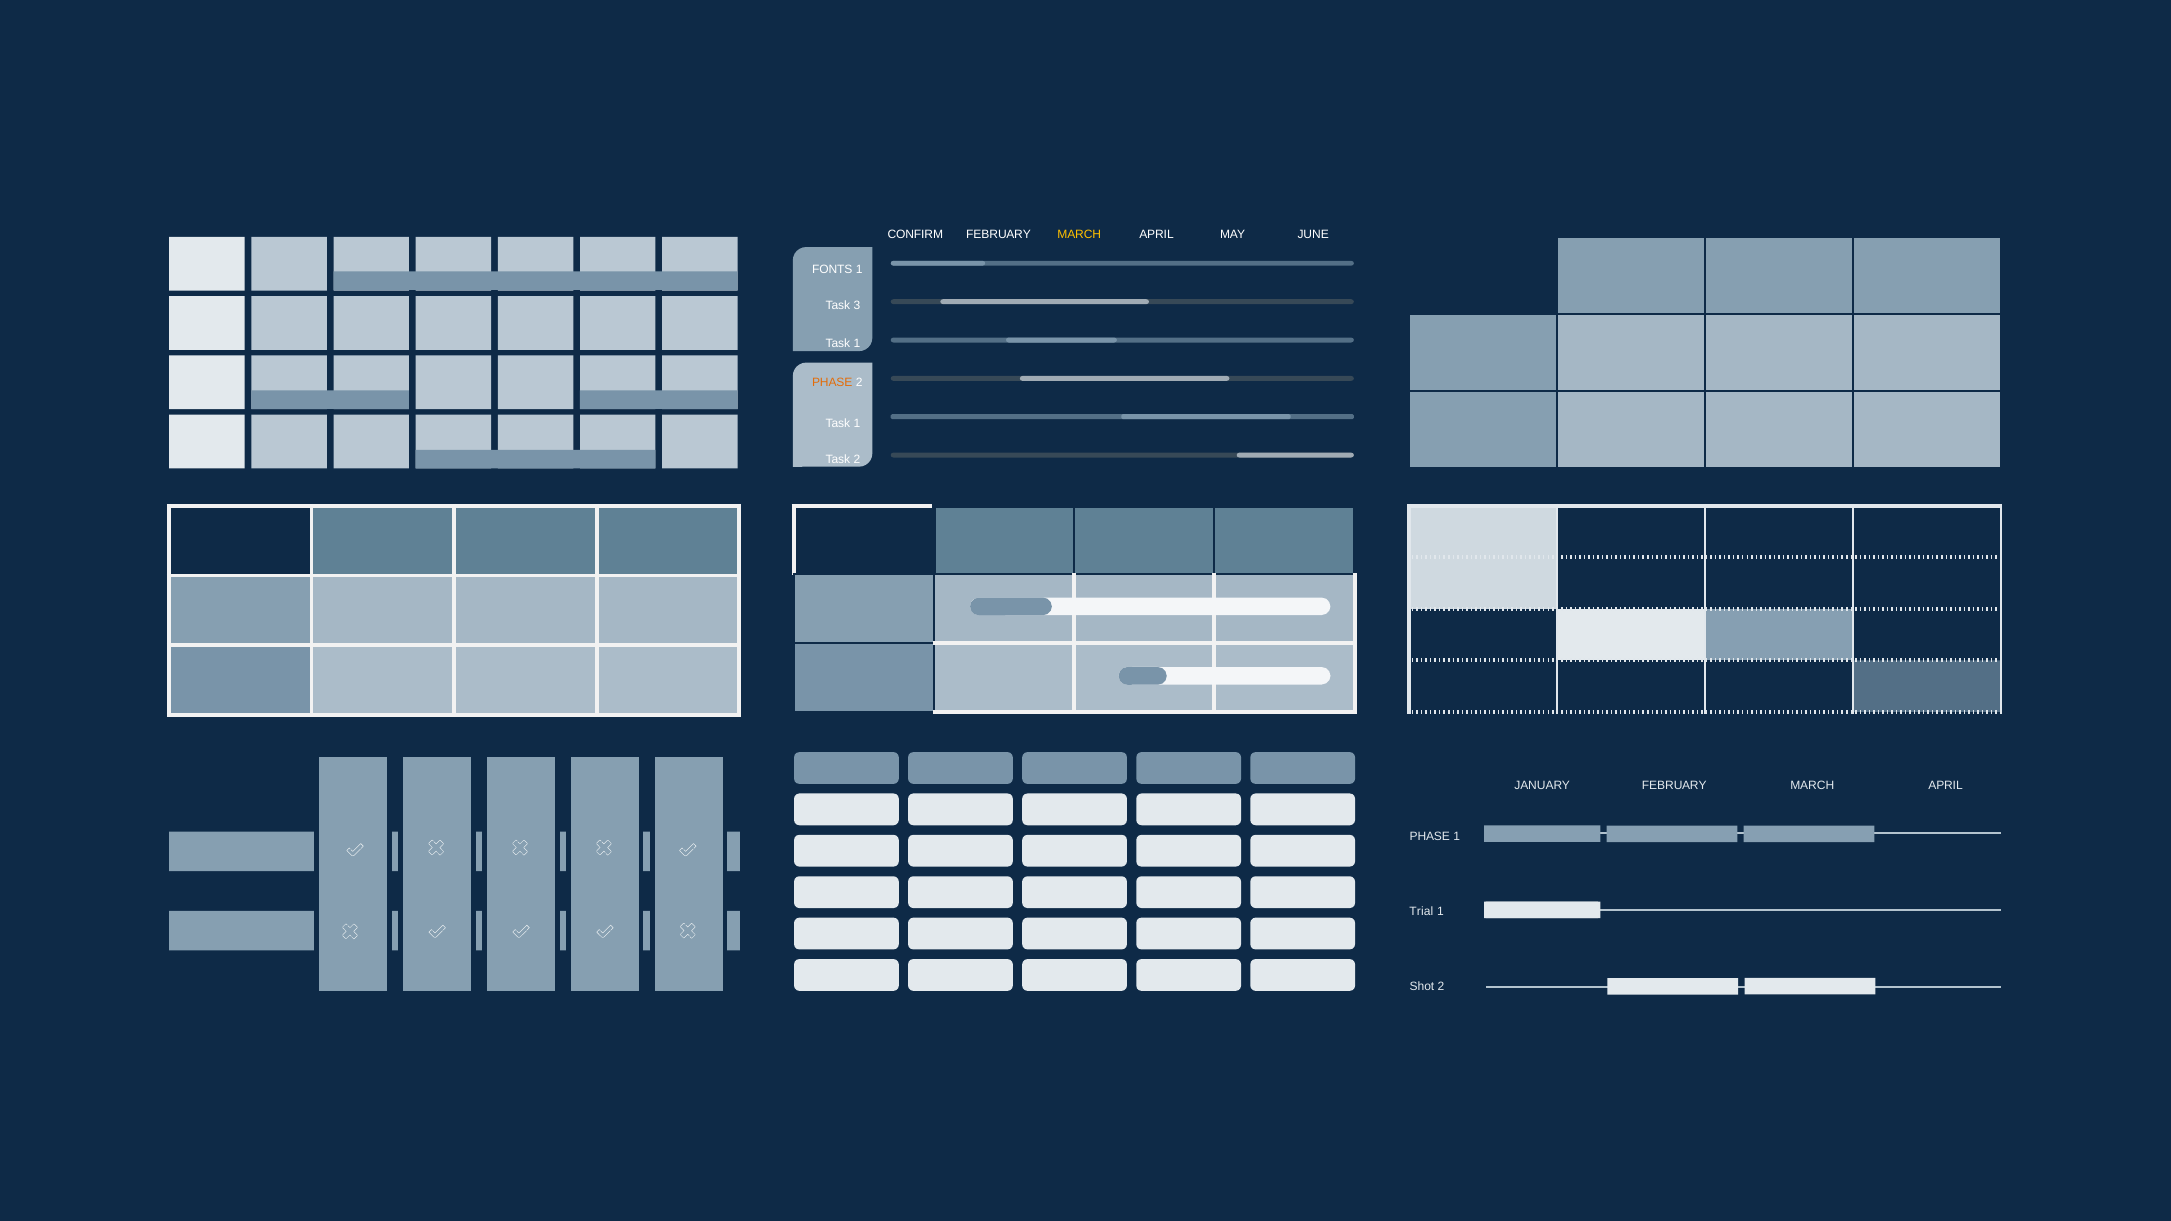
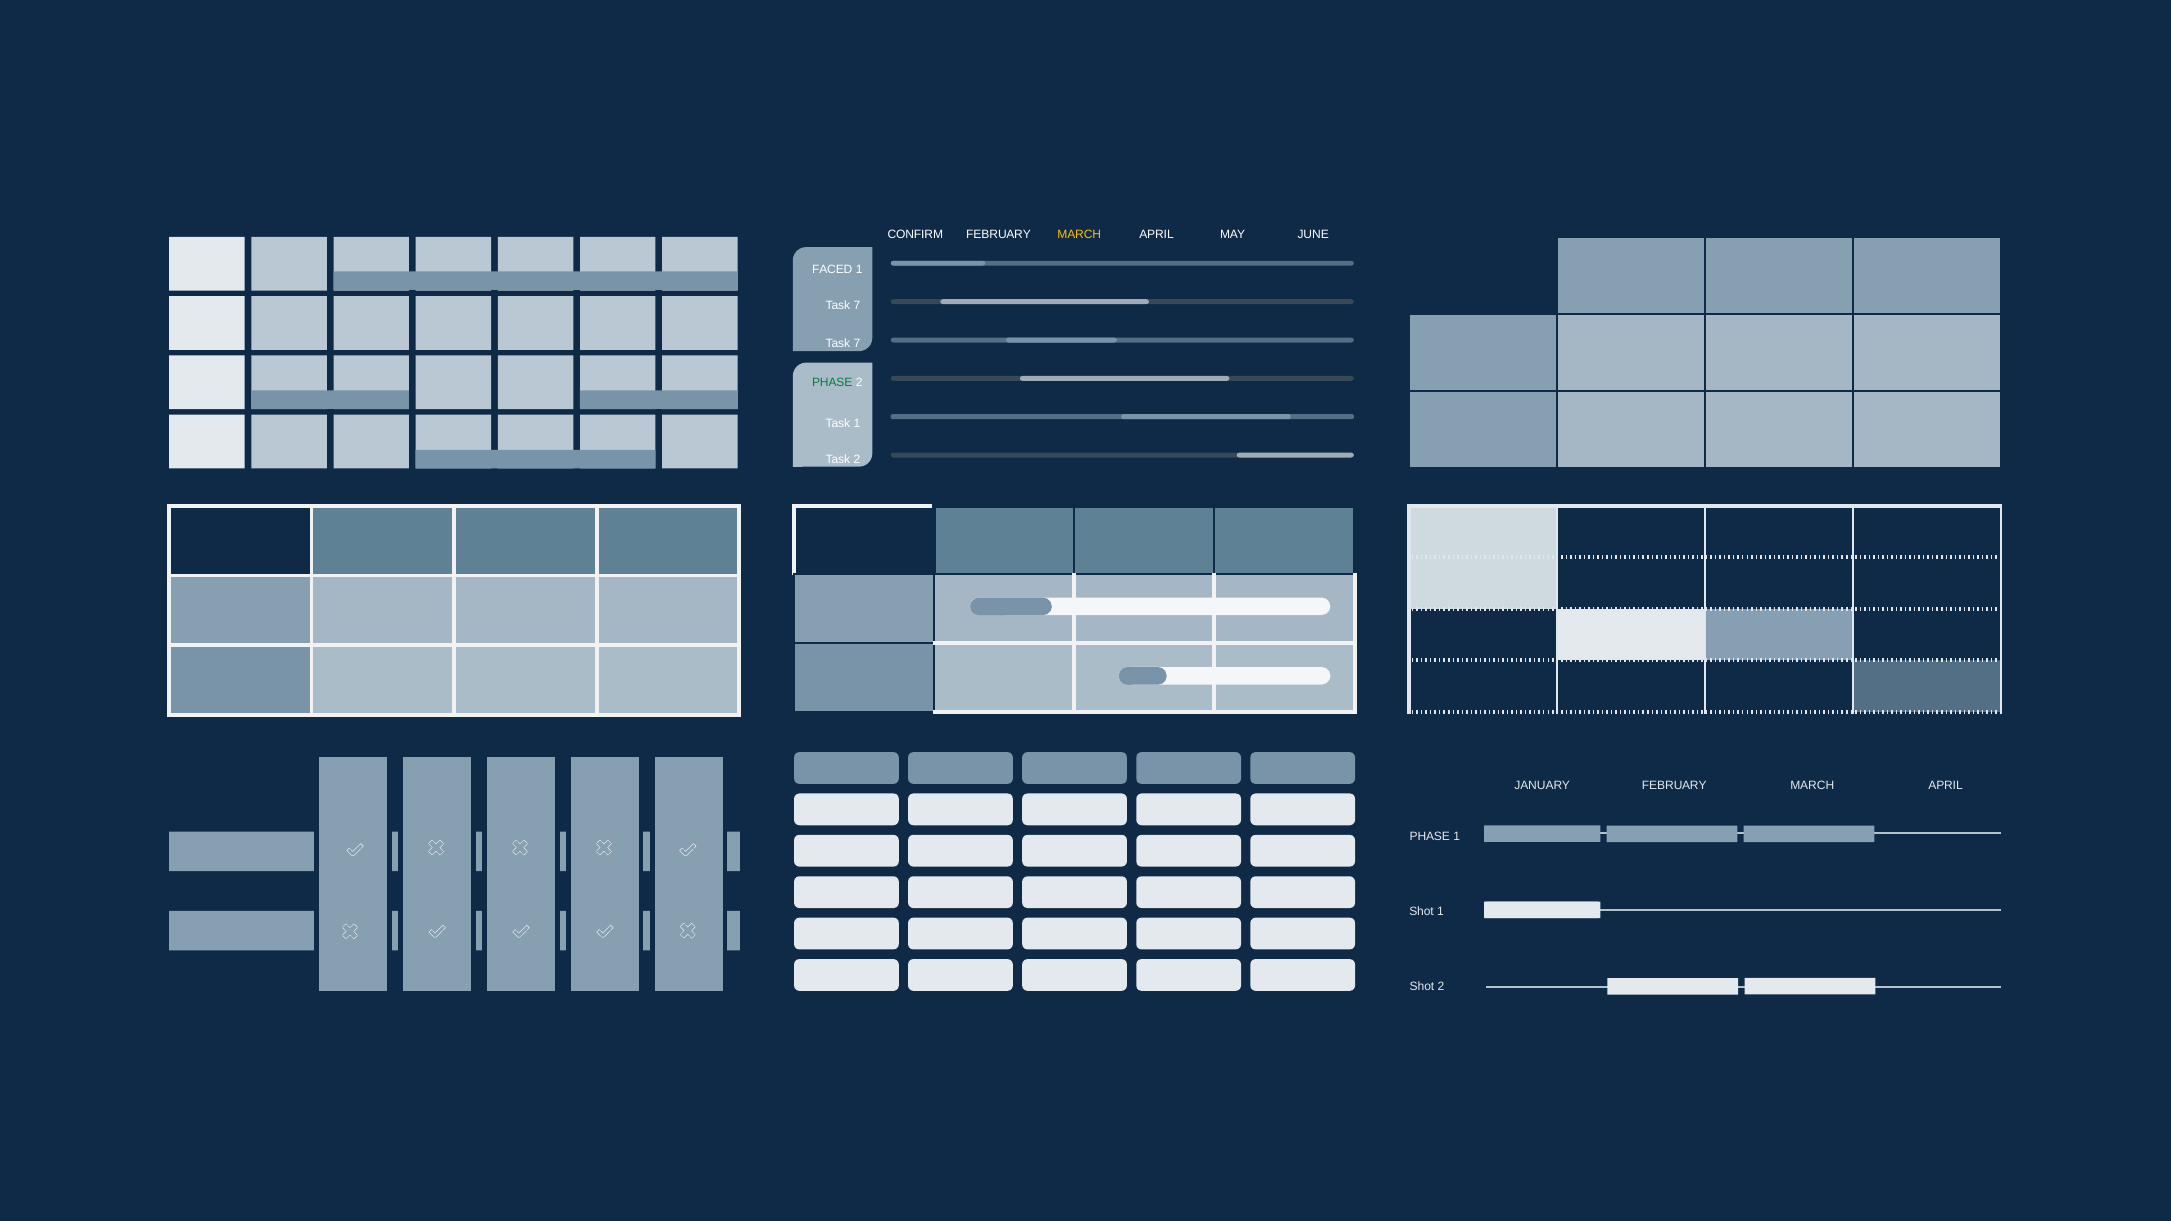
FONTS: FONTS -> FACED
3 at (857, 306): 3 -> 7
1 at (857, 344): 1 -> 7
PHASE at (832, 383) colour: orange -> green
Trial at (1421, 912): Trial -> Shot
